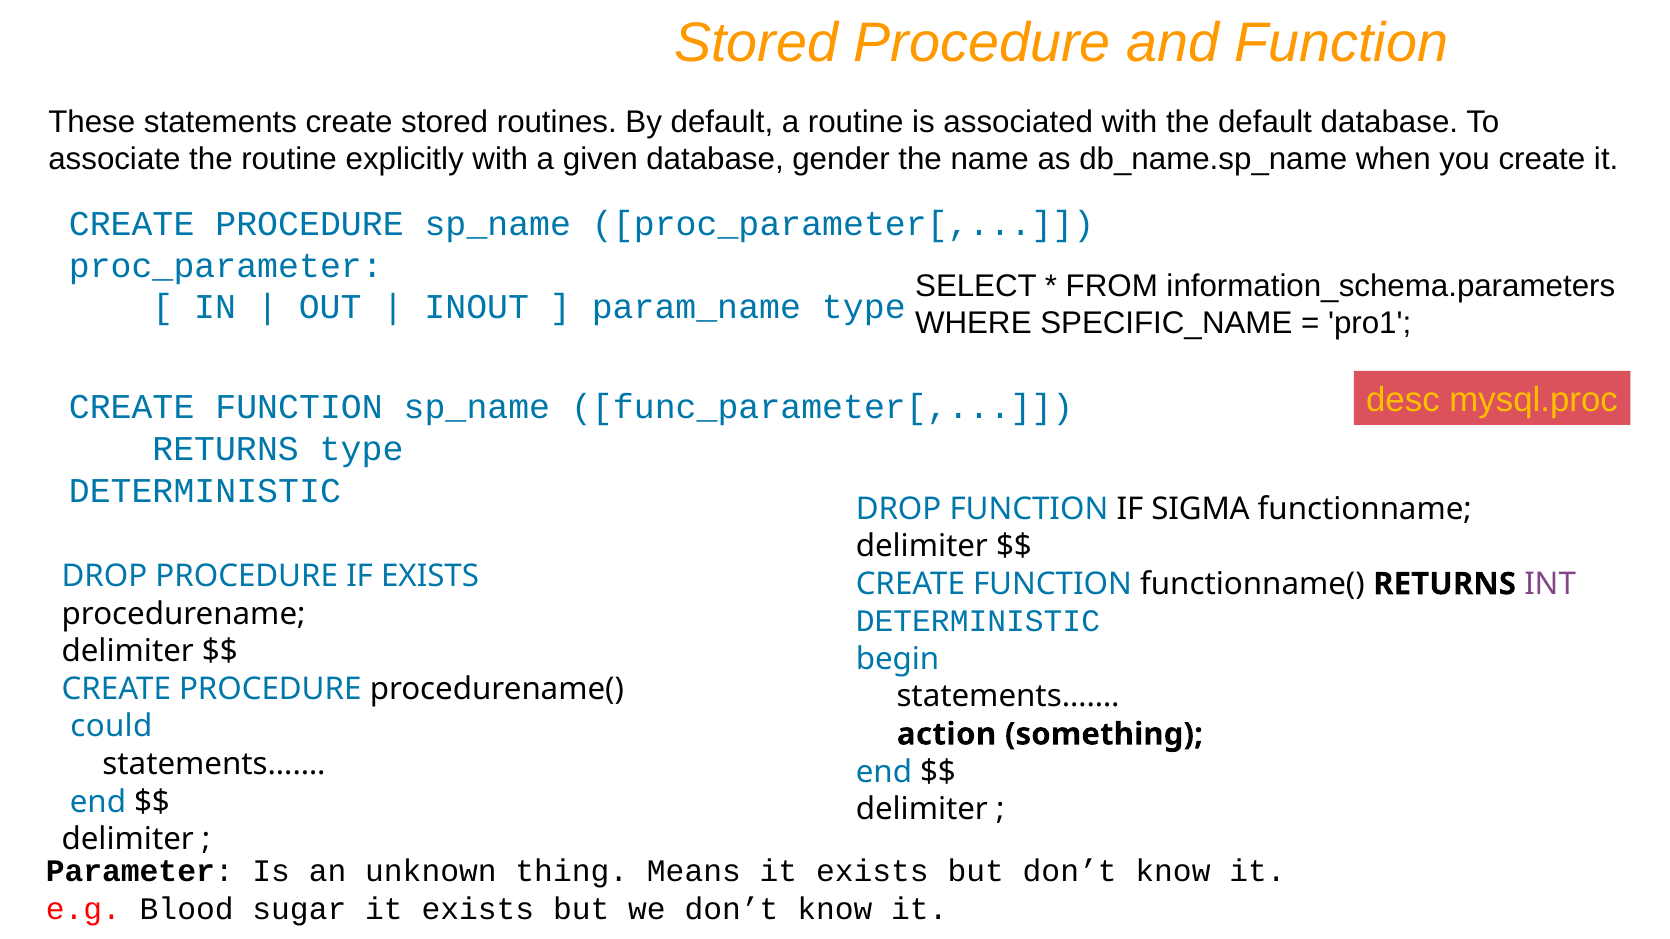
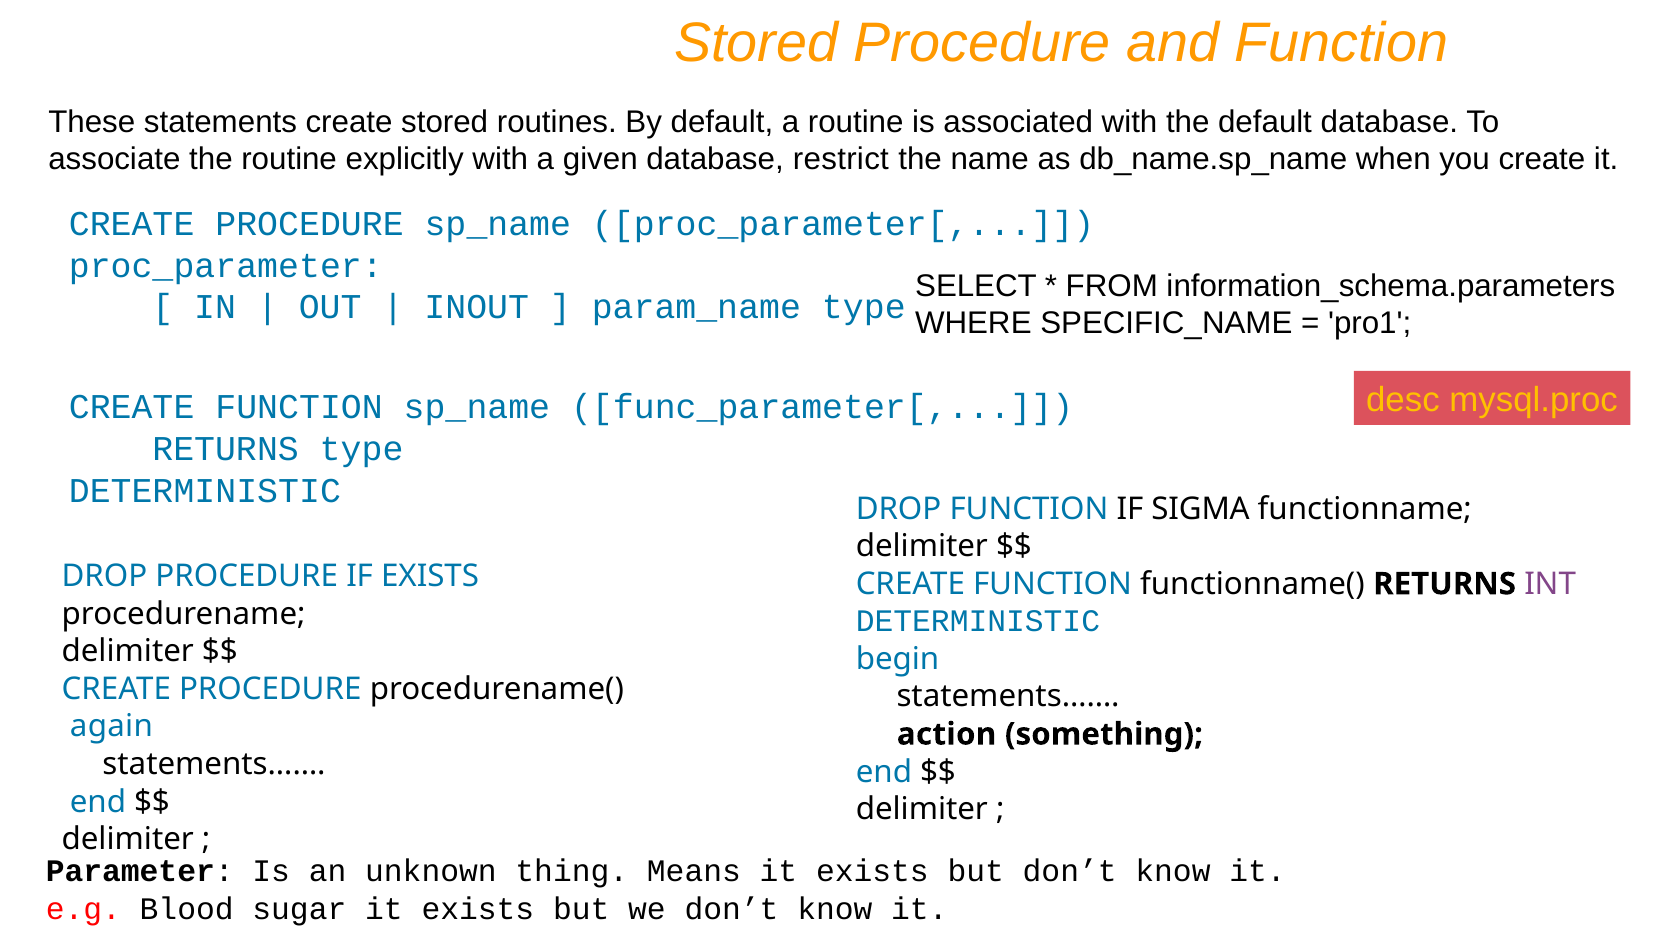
gender: gender -> restrict
could: could -> again
